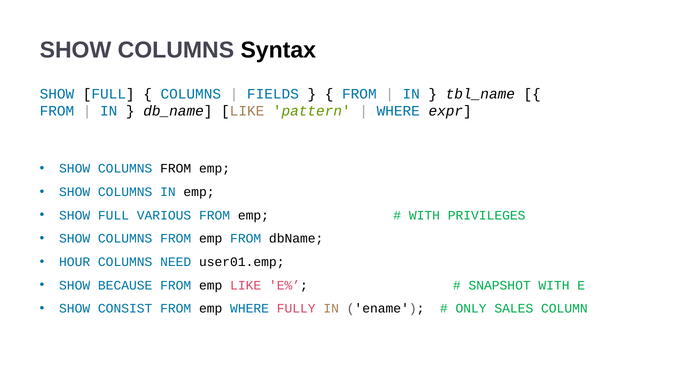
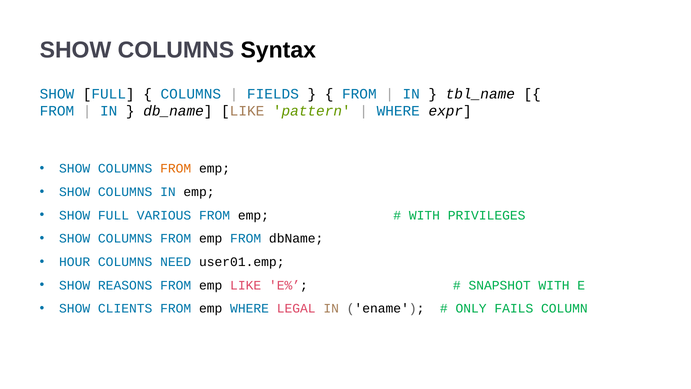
FROM at (176, 169) colour: black -> orange
BECAUSE: BECAUSE -> REASONS
CONSIST: CONSIST -> CLIENTS
FULLY: FULLY -> LEGAL
SALES: SALES -> FAILS
